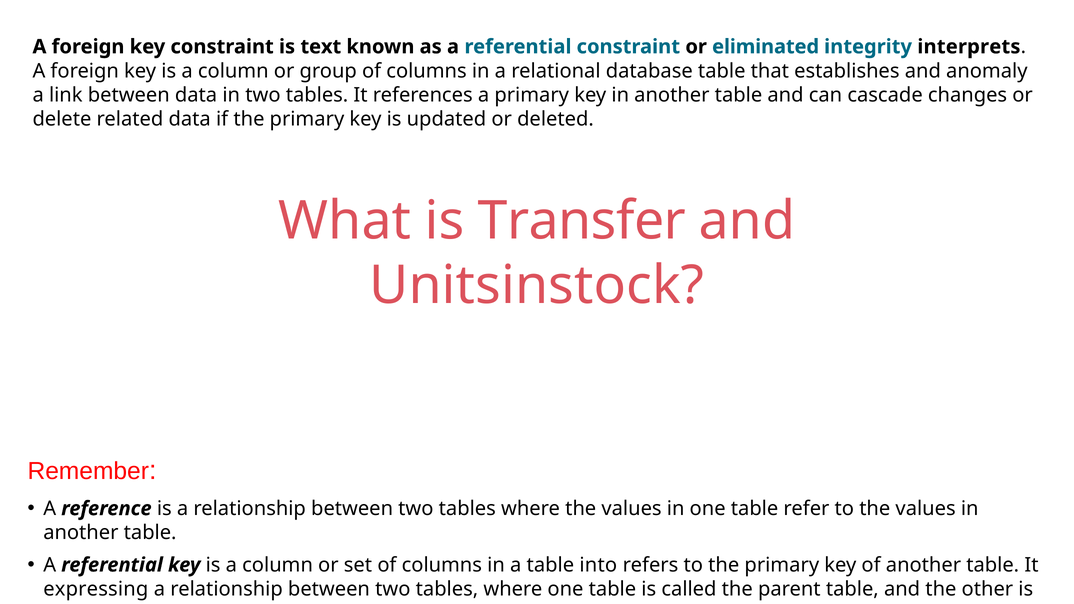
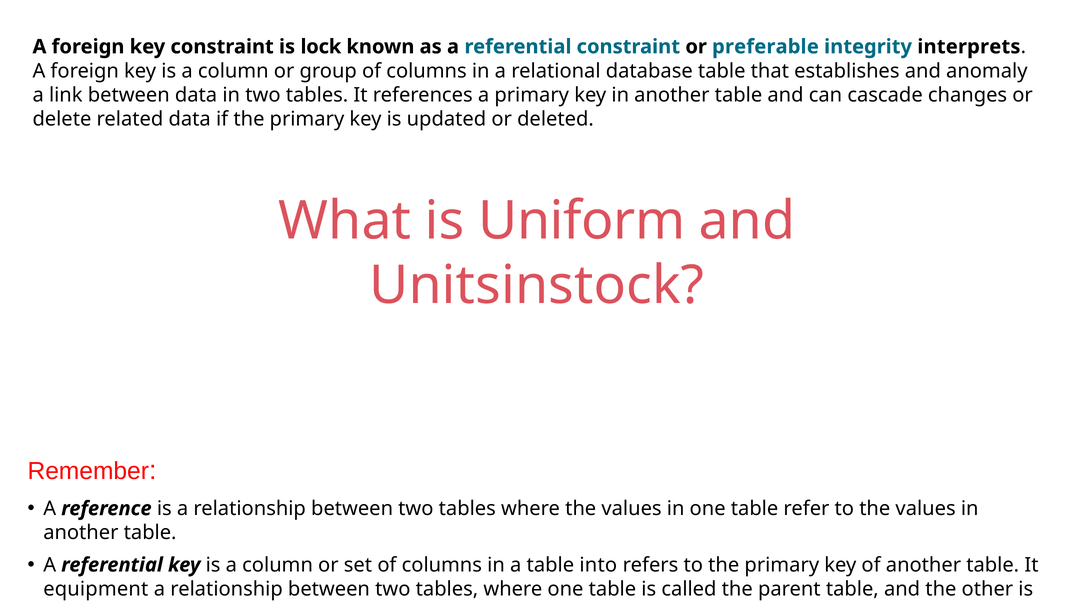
text: text -> lock
eliminated: eliminated -> preferable
Transfer: Transfer -> Uniform
expressing: expressing -> equipment
